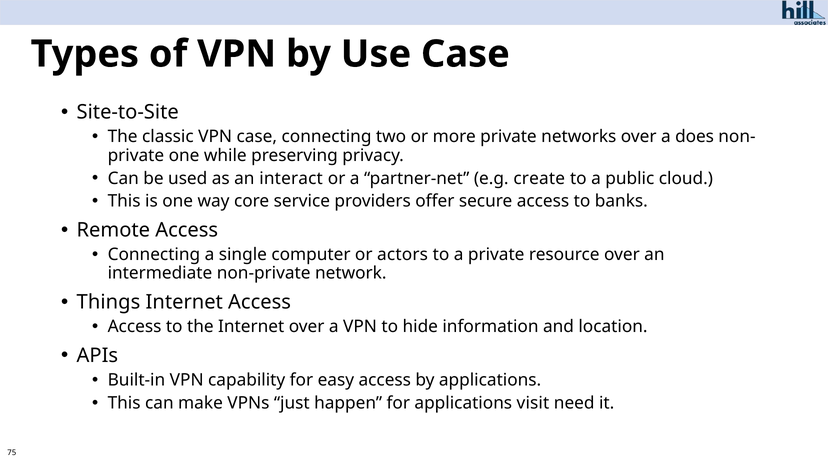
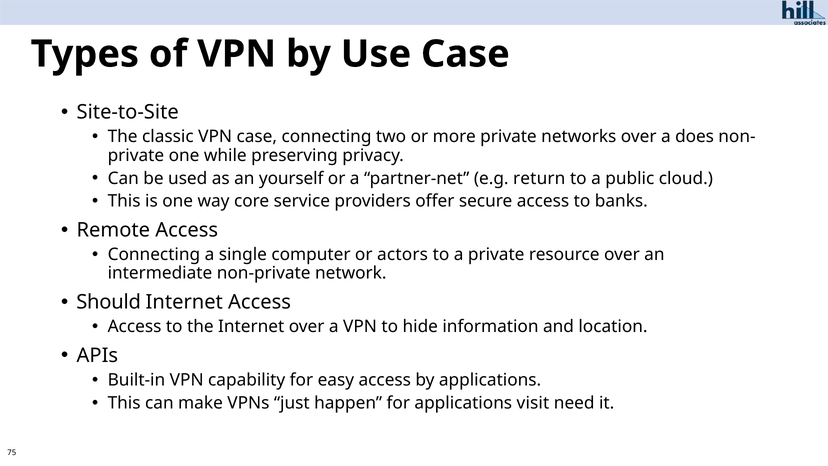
interact: interact -> yourself
create: create -> return
Things: Things -> Should
